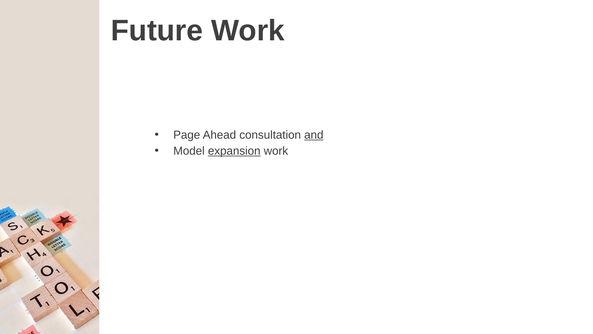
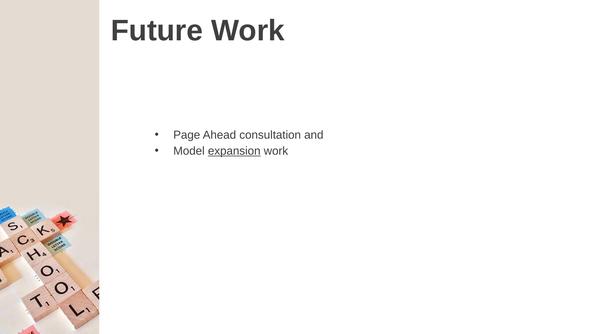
and underline: present -> none
